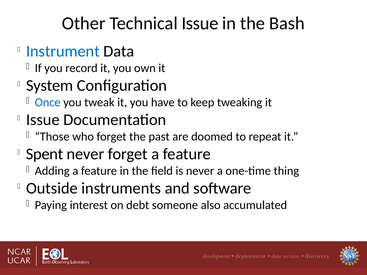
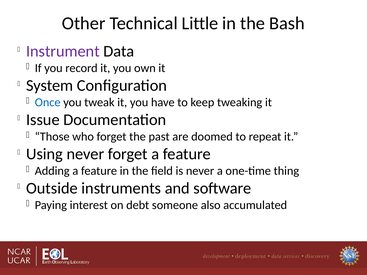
Technical Issue: Issue -> Little
Instrument colour: blue -> purple
Spent: Spent -> Using
